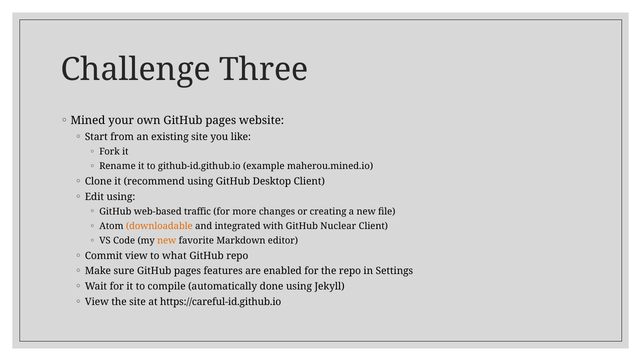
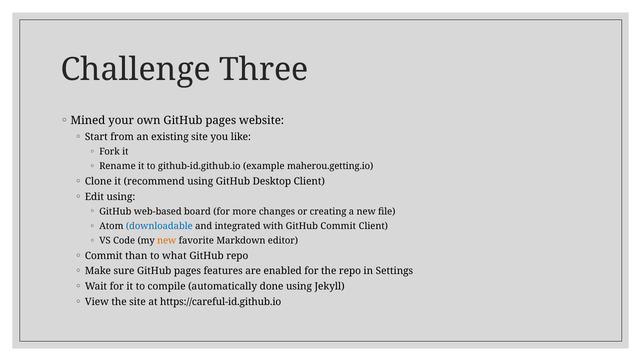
maherou.mined.io: maherou.mined.io -> maherou.getting.io
traffic: traffic -> board
downloadable colour: orange -> blue
GitHub Nuclear: Nuclear -> Commit
Commit view: view -> than
